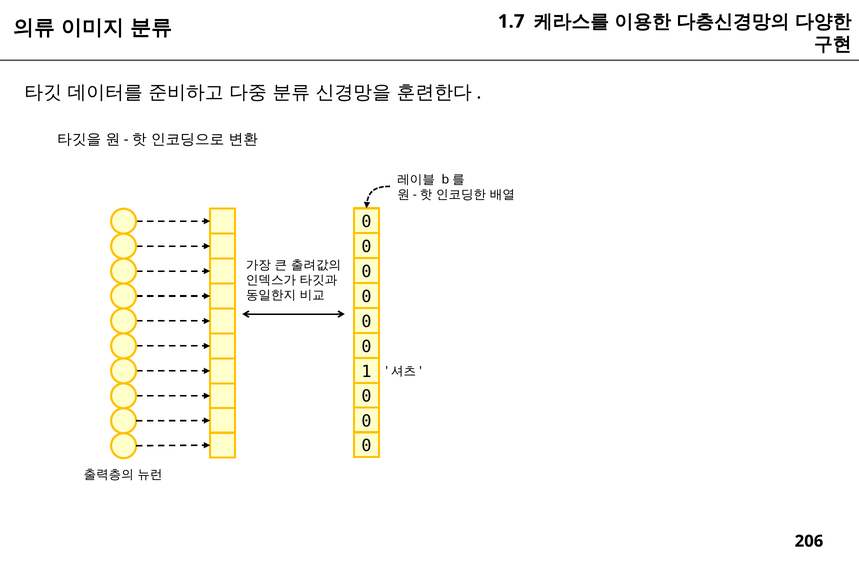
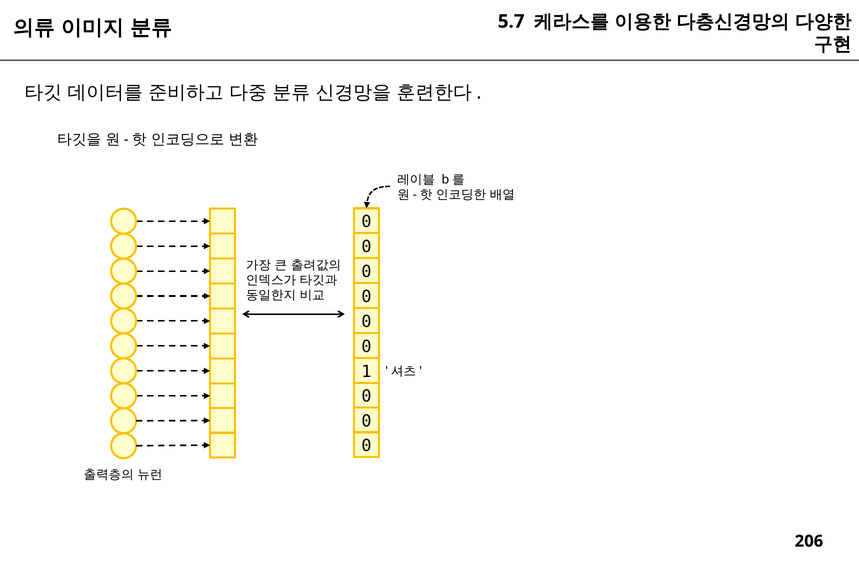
1.7: 1.7 -> 5.7
